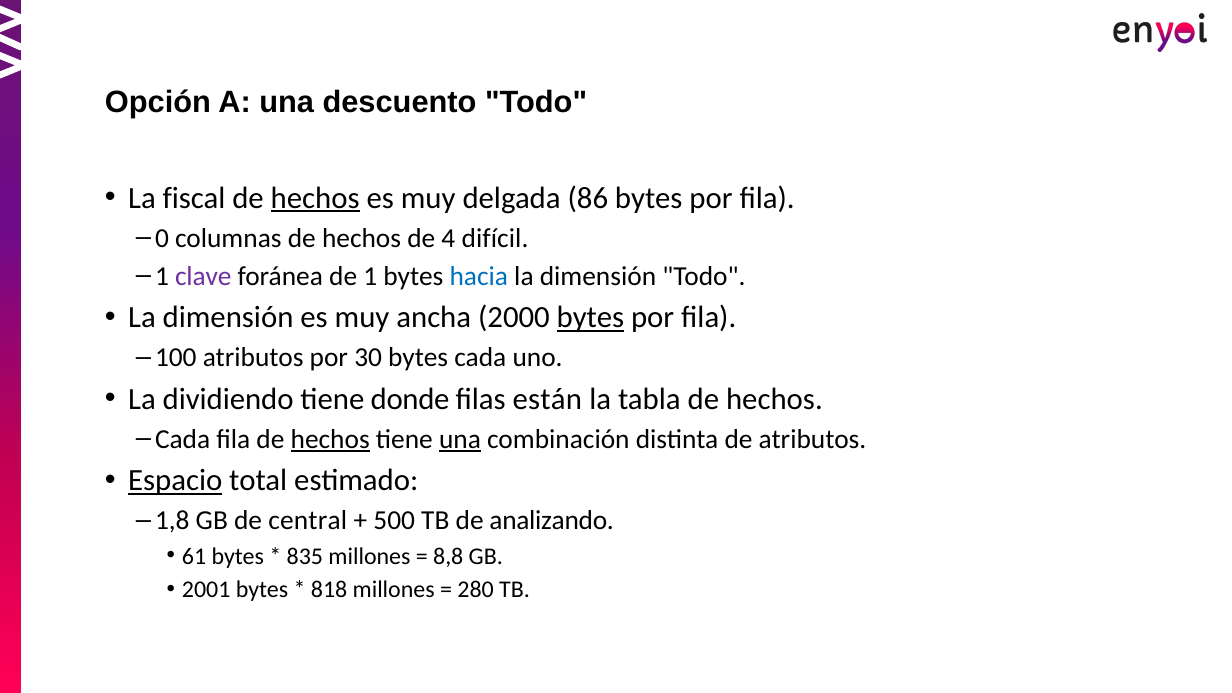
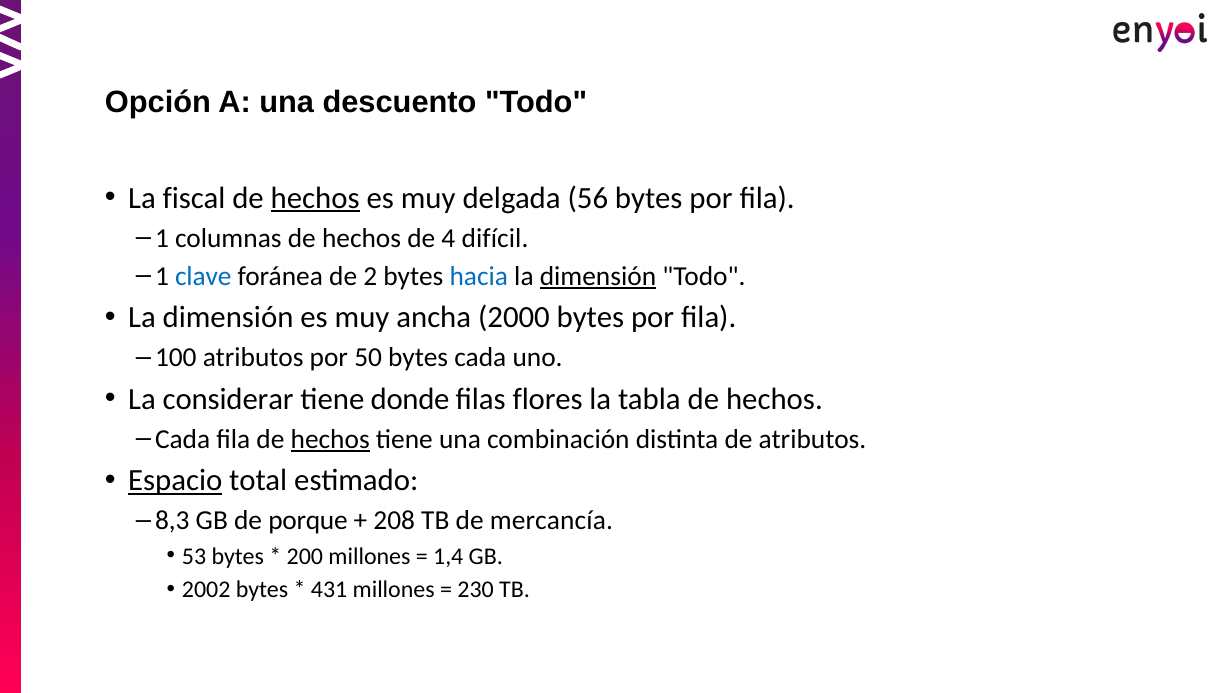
86: 86 -> 56
0 at (162, 238): 0 -> 1
clave colour: purple -> blue
de 1: 1 -> 2
dimensión at (598, 276) underline: none -> present
bytes at (590, 318) underline: present -> none
30: 30 -> 50
dividiendo: dividiendo -> considerar
están: están -> flores
una at (460, 439) underline: present -> none
1,8: 1,8 -> 8,3
central: central -> porque
500: 500 -> 208
analizando: analizando -> mercancía
61: 61 -> 53
835: 835 -> 200
8,8: 8,8 -> 1,4
2001: 2001 -> 2002
818: 818 -> 431
280: 280 -> 230
